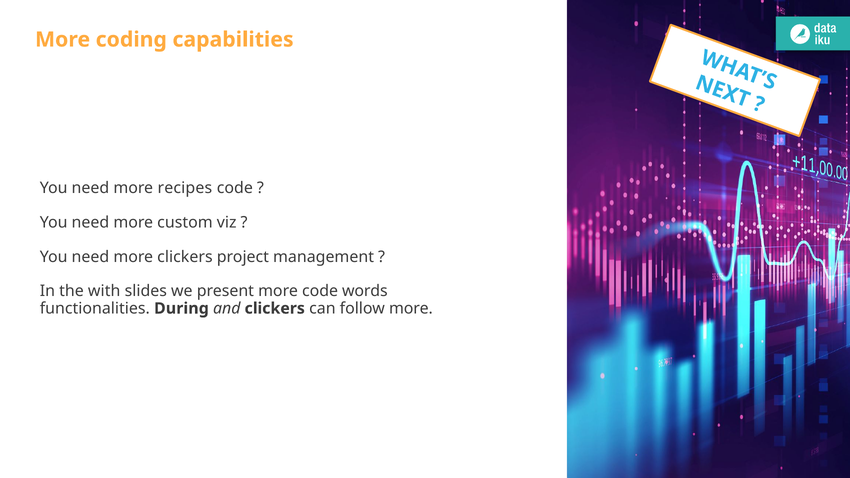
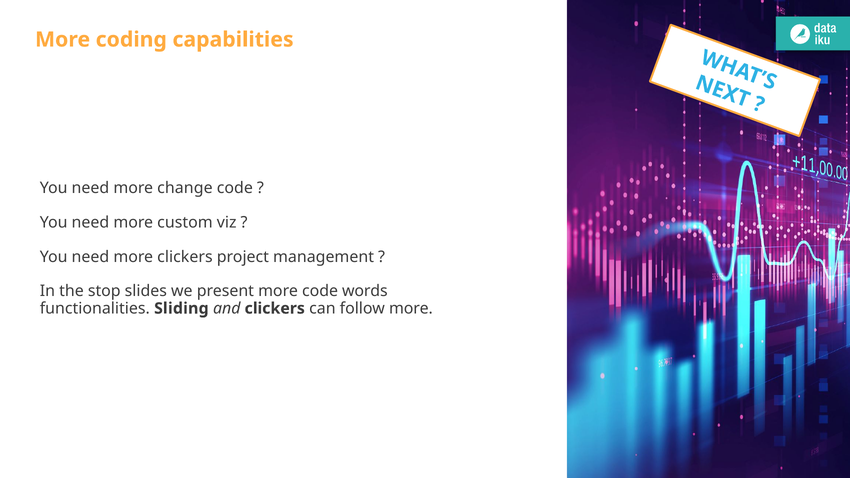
recipes: recipes -> change
with: with -> stop
During: During -> Sliding
